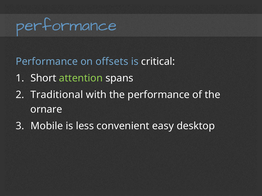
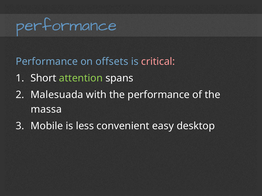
critical colour: white -> pink
Traditional: Traditional -> Malesuada
ornare: ornare -> massa
